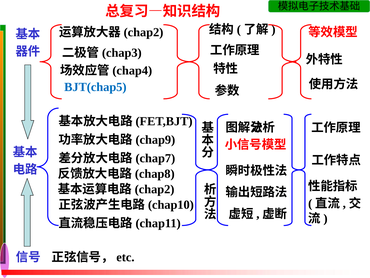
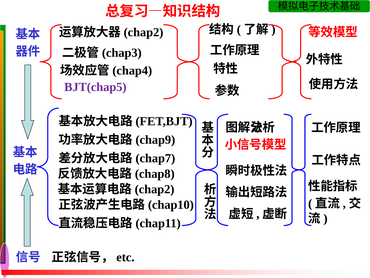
BJT(chap5 colour: blue -> purple
